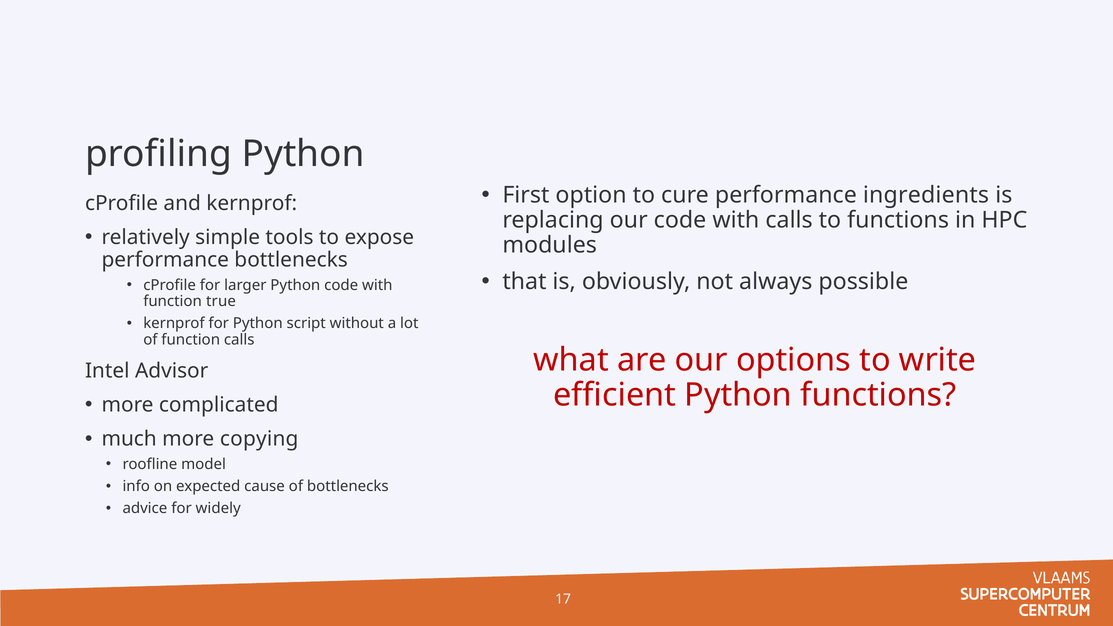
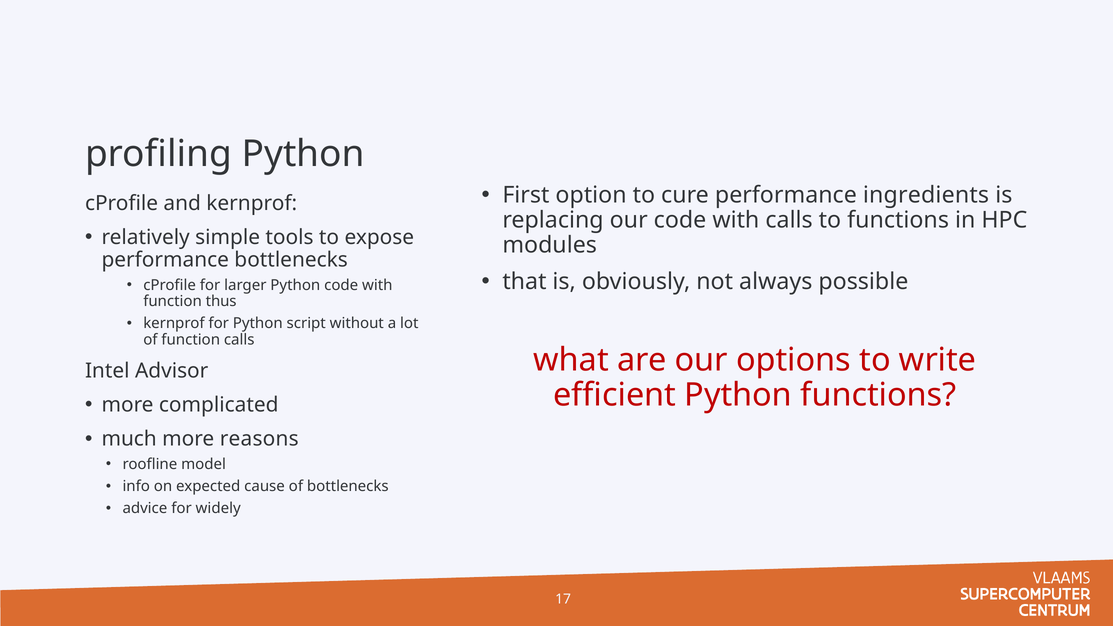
true: true -> thus
copying: copying -> reasons
